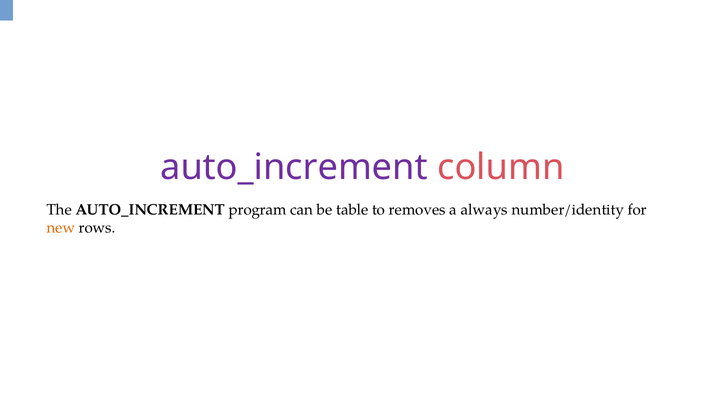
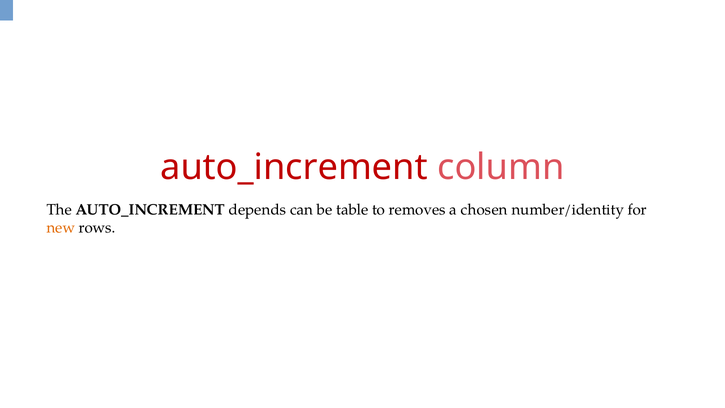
auto_increment at (294, 167) colour: purple -> red
program: program -> depends
always: always -> chosen
